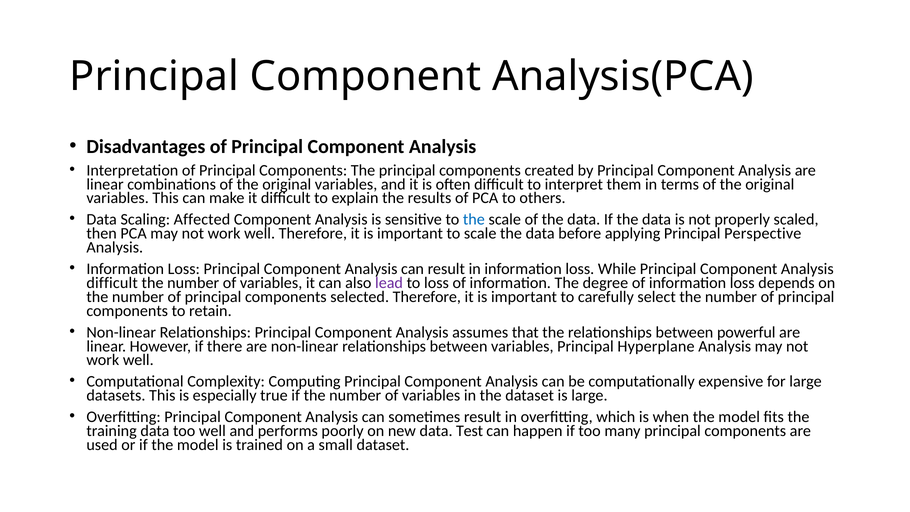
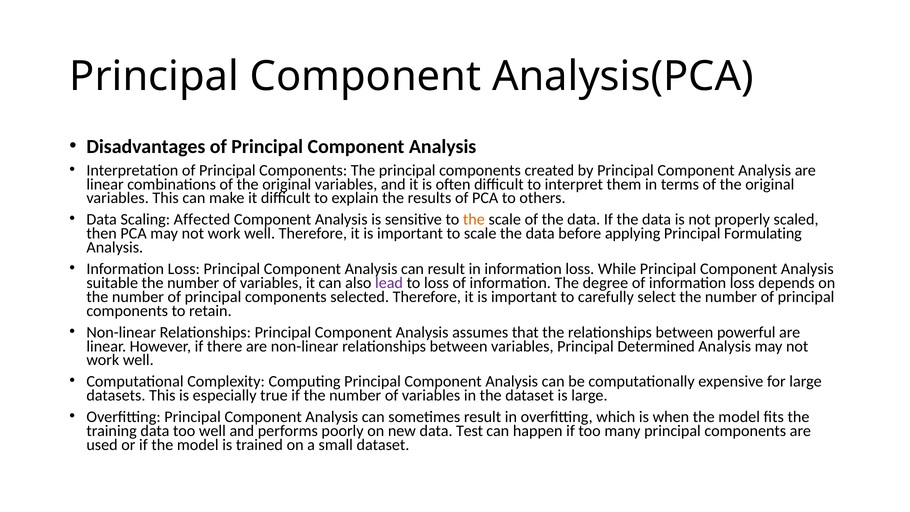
the at (474, 220) colour: blue -> orange
Perspective: Perspective -> Formulating
difficult at (112, 283): difficult -> suitable
Hyperplane: Hyperplane -> Determined
